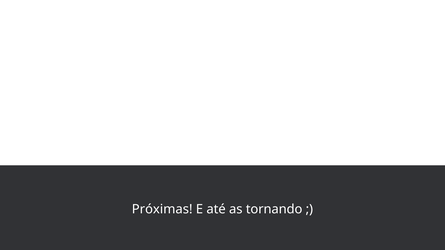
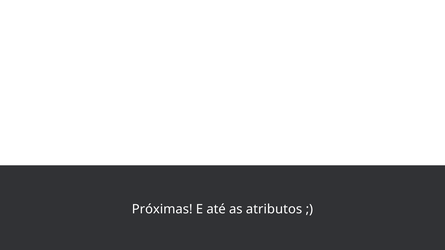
tornando: tornando -> atributos
